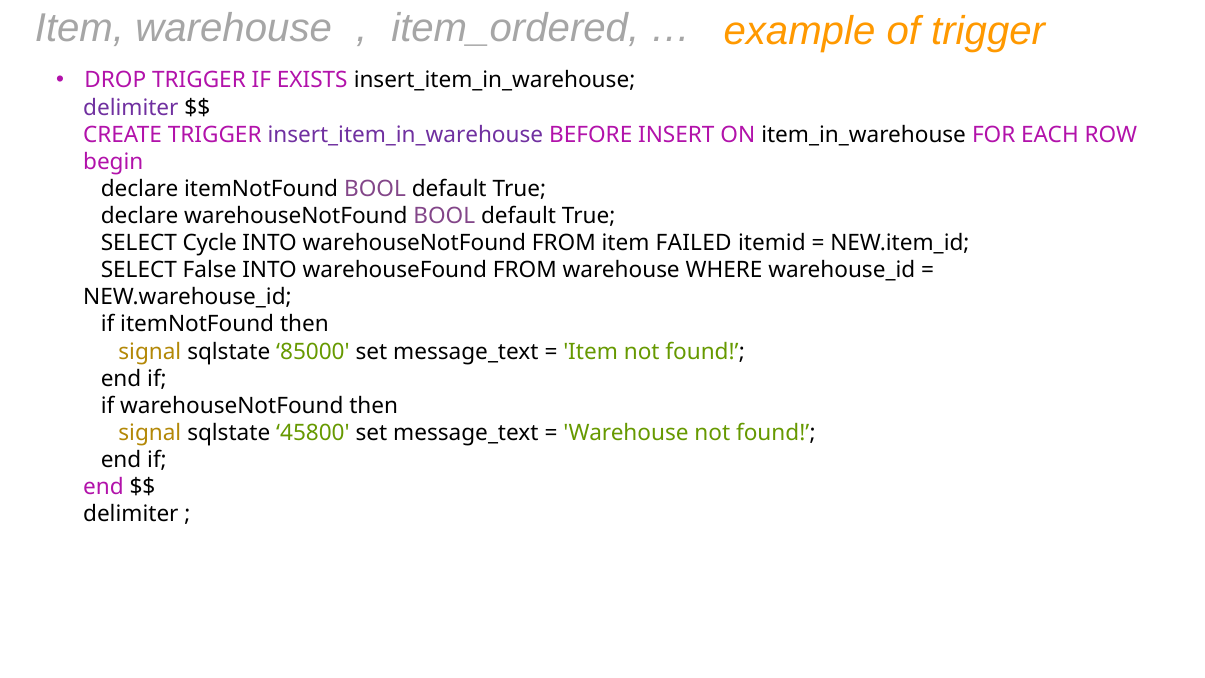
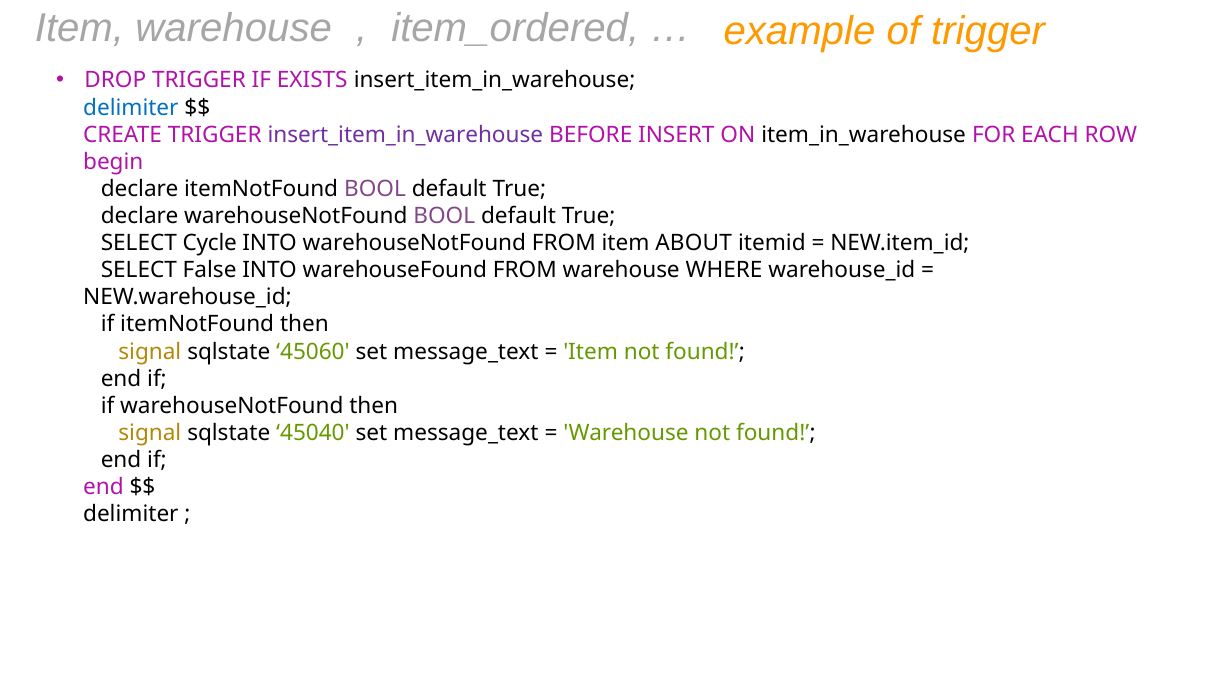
delimiter at (131, 108) colour: purple -> blue
FAILED: FAILED -> ABOUT
85000: 85000 -> 45060
45800: 45800 -> 45040
